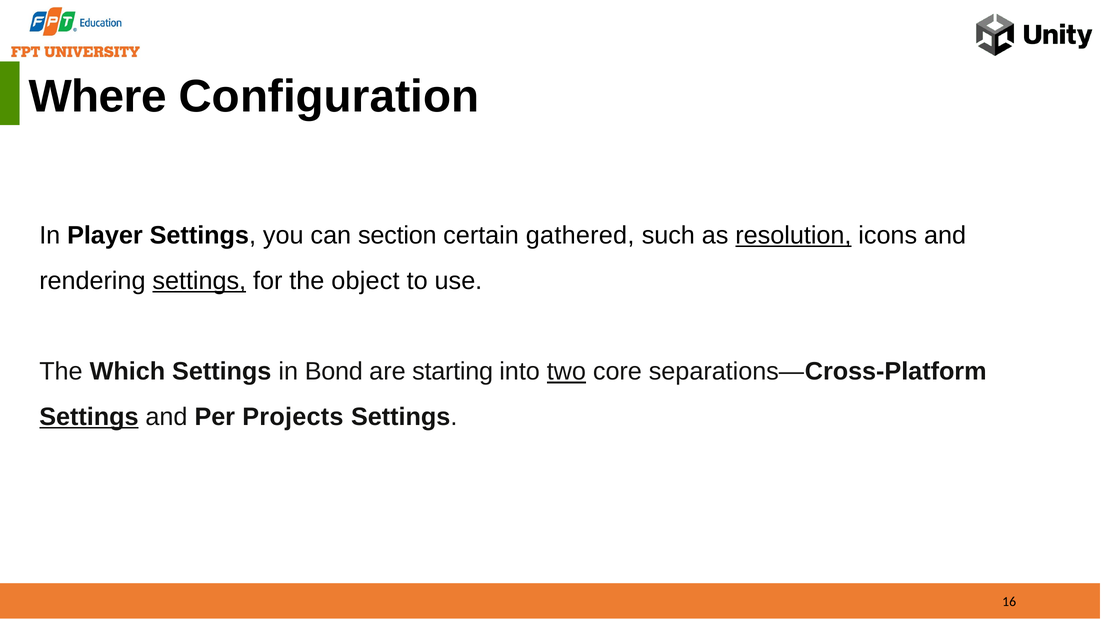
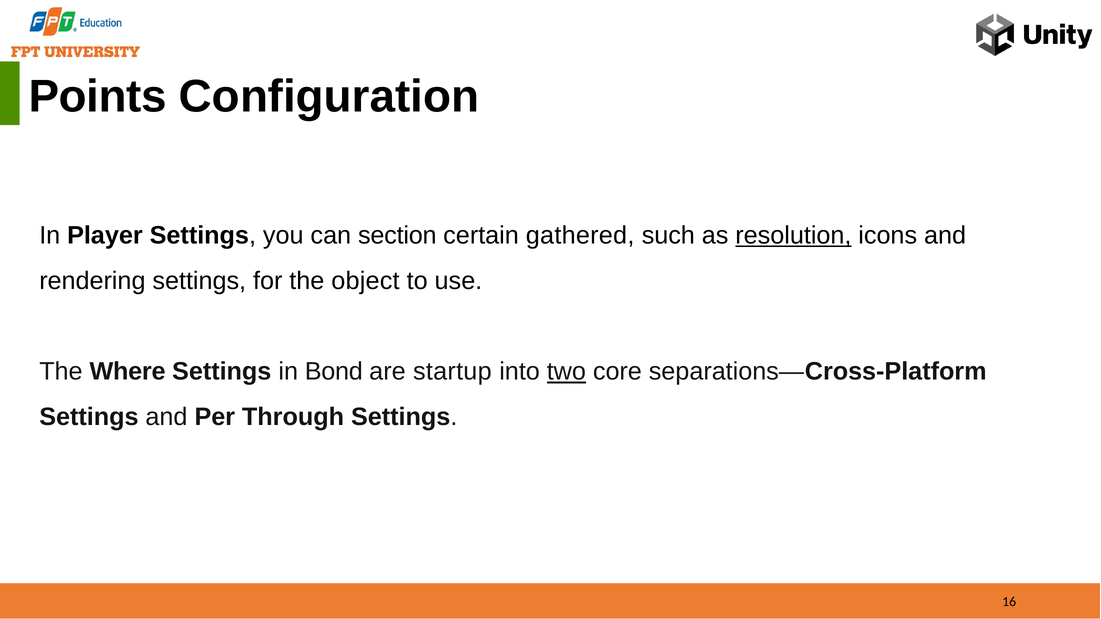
Where: Where -> Points
settings at (199, 281) underline: present -> none
Which: Which -> Where
starting: starting -> startup
Settings at (89, 417) underline: present -> none
Projects: Projects -> Through
